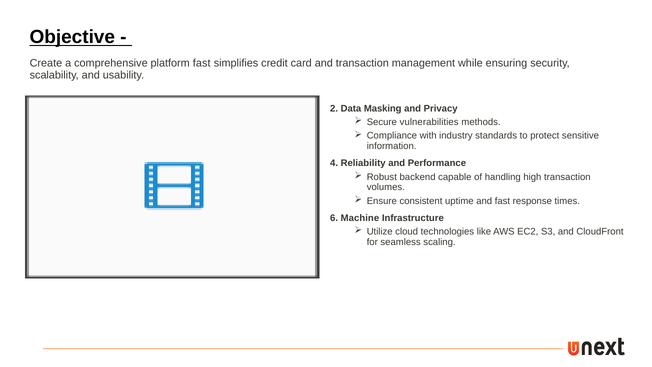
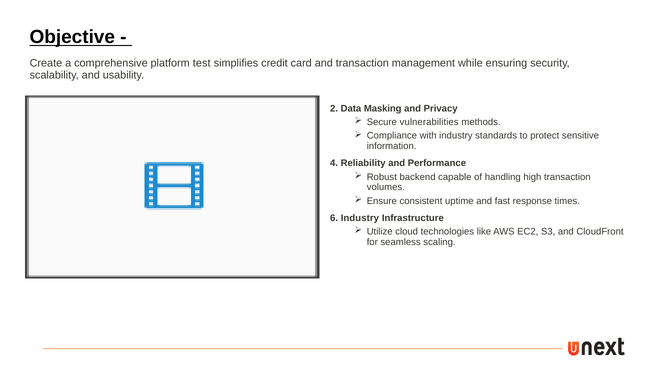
platform fast: fast -> test
6 Machine: Machine -> Industry
